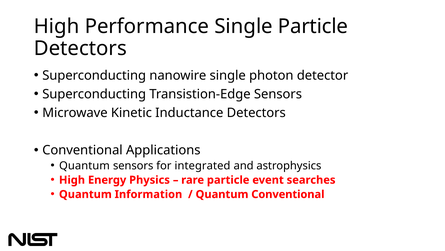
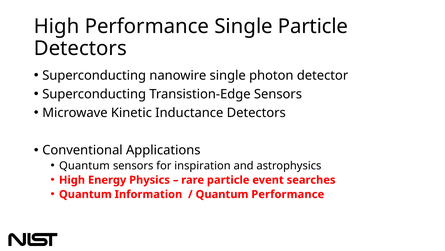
integrated: integrated -> inspiration
Quantum Conventional: Conventional -> Performance
